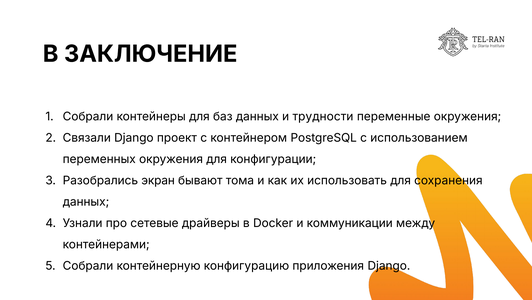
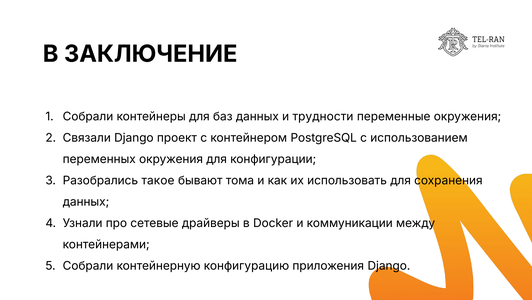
экран: экран -> такое
